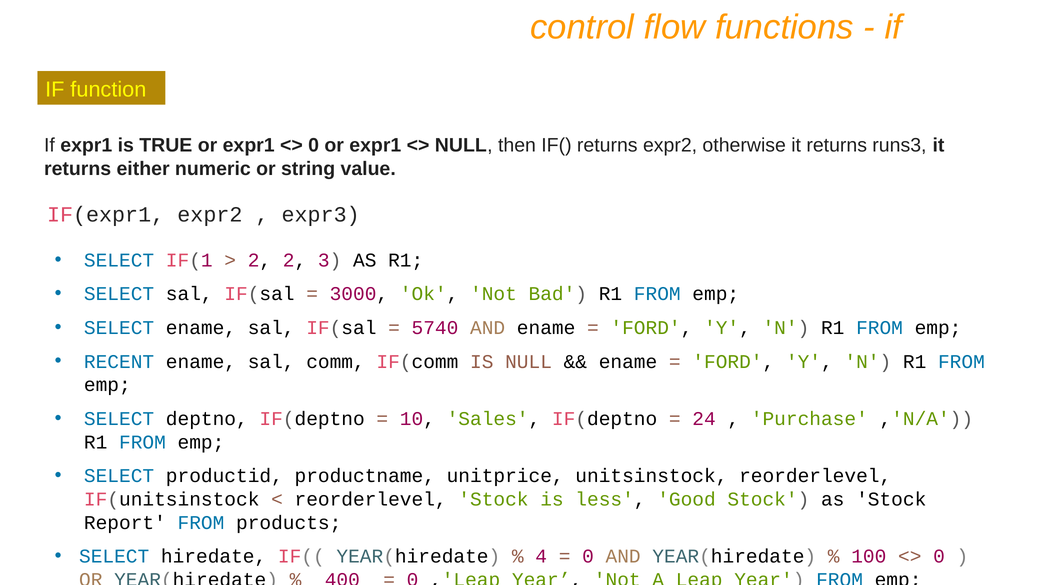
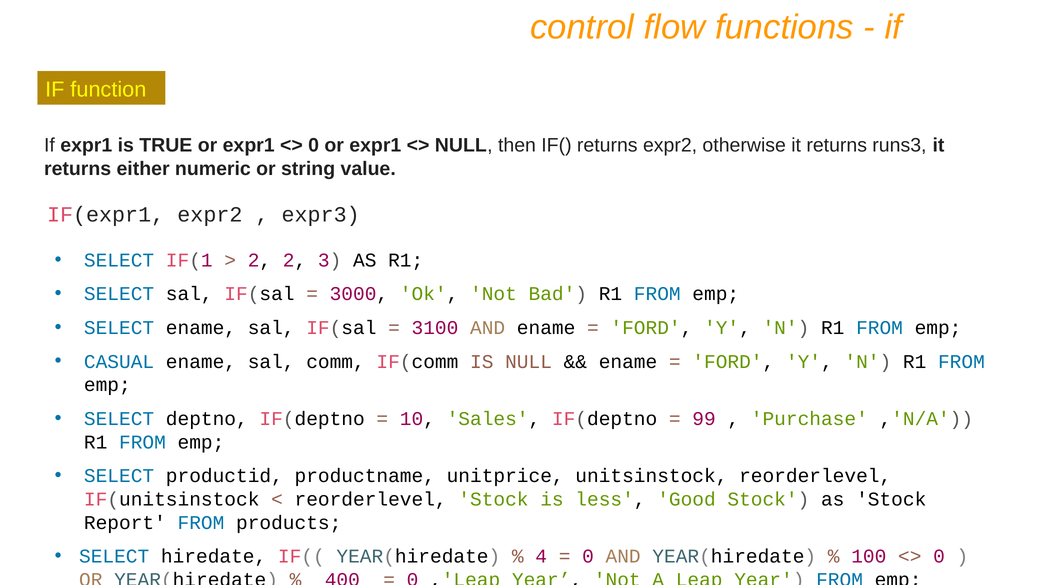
5740: 5740 -> 3100
RECENT: RECENT -> CASUAL
24: 24 -> 99
